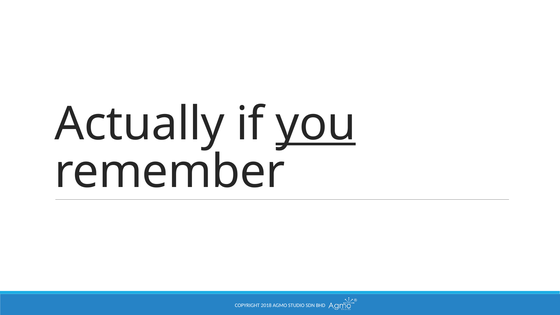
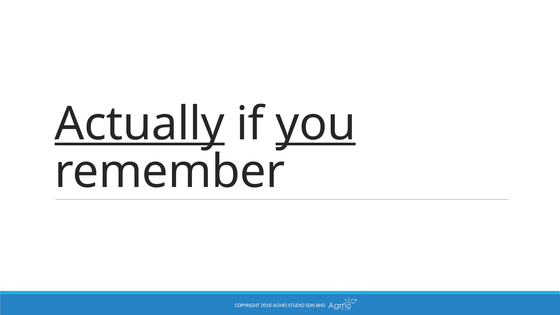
Actually underline: none -> present
